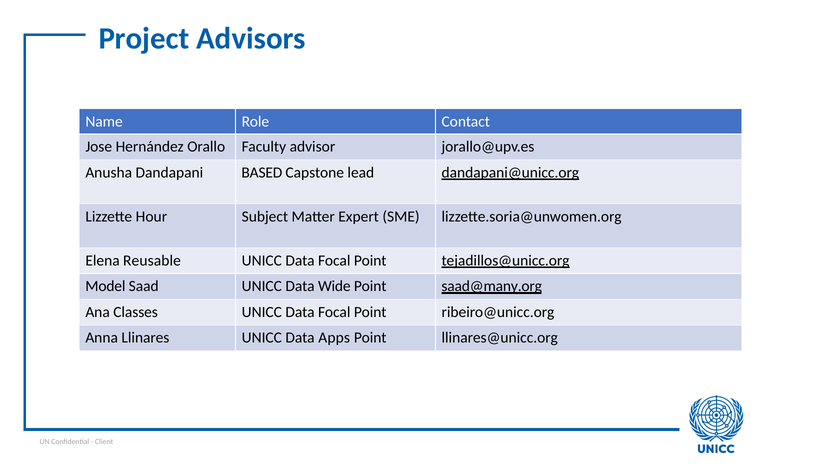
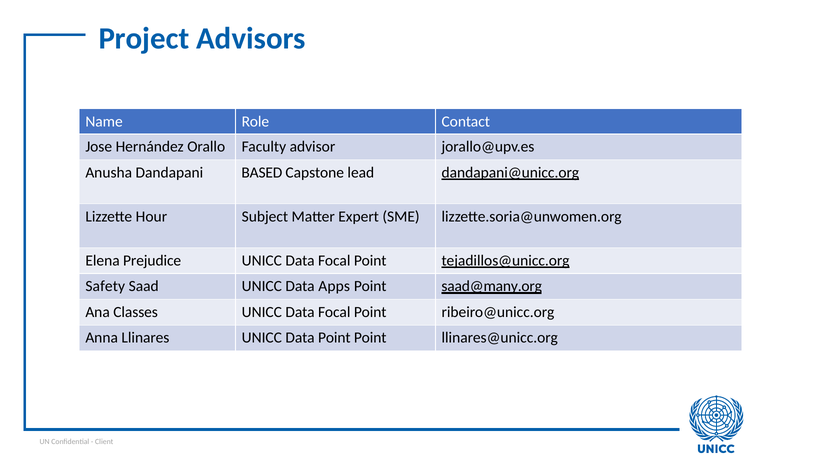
Reusable: Reusable -> Prejudice
Model: Model -> Safety
Wide: Wide -> Apps
Data Apps: Apps -> Point
